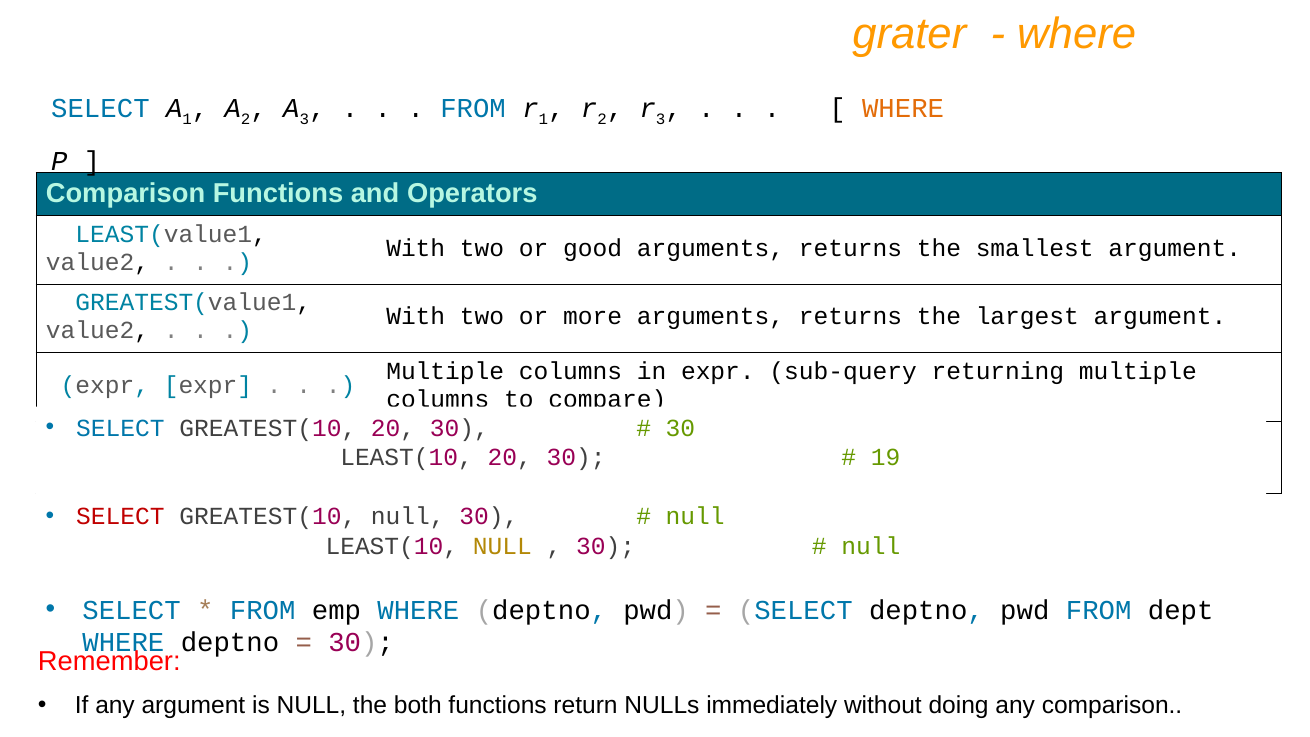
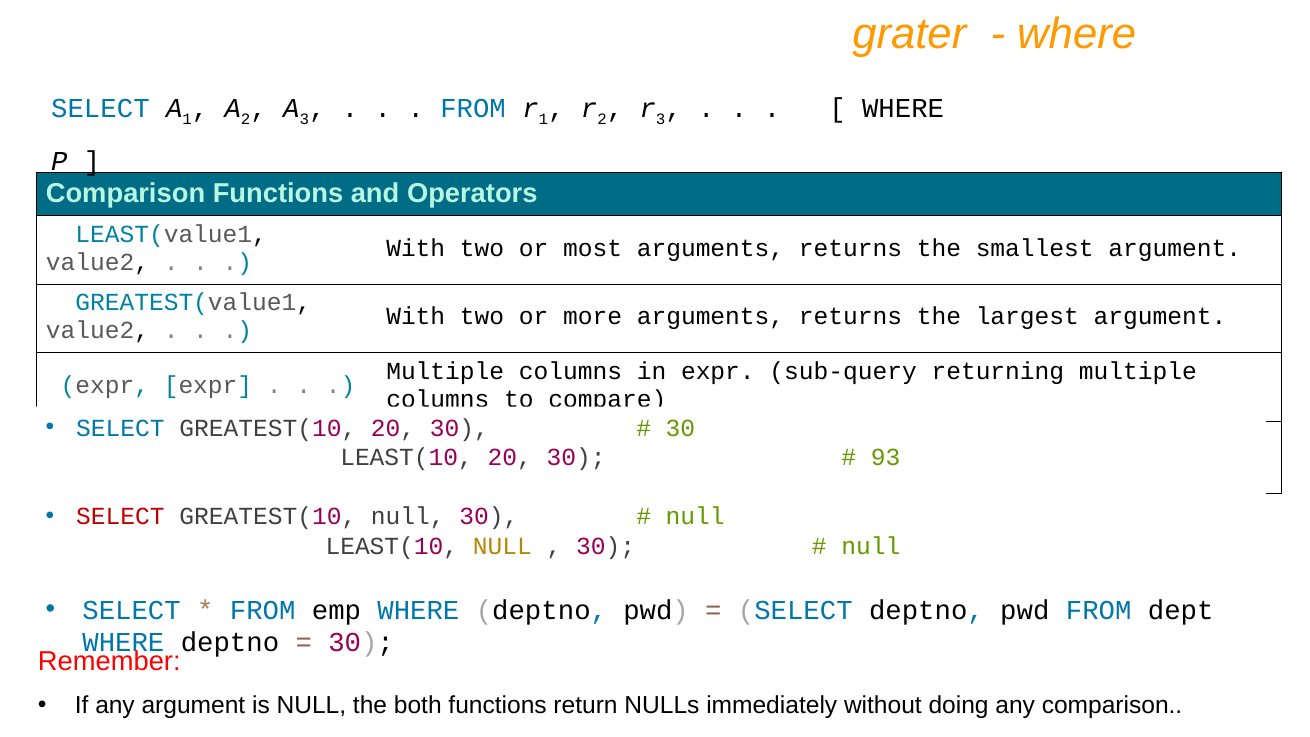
WHERE at (903, 108) colour: orange -> black
good: good -> most
19: 19 -> 93
